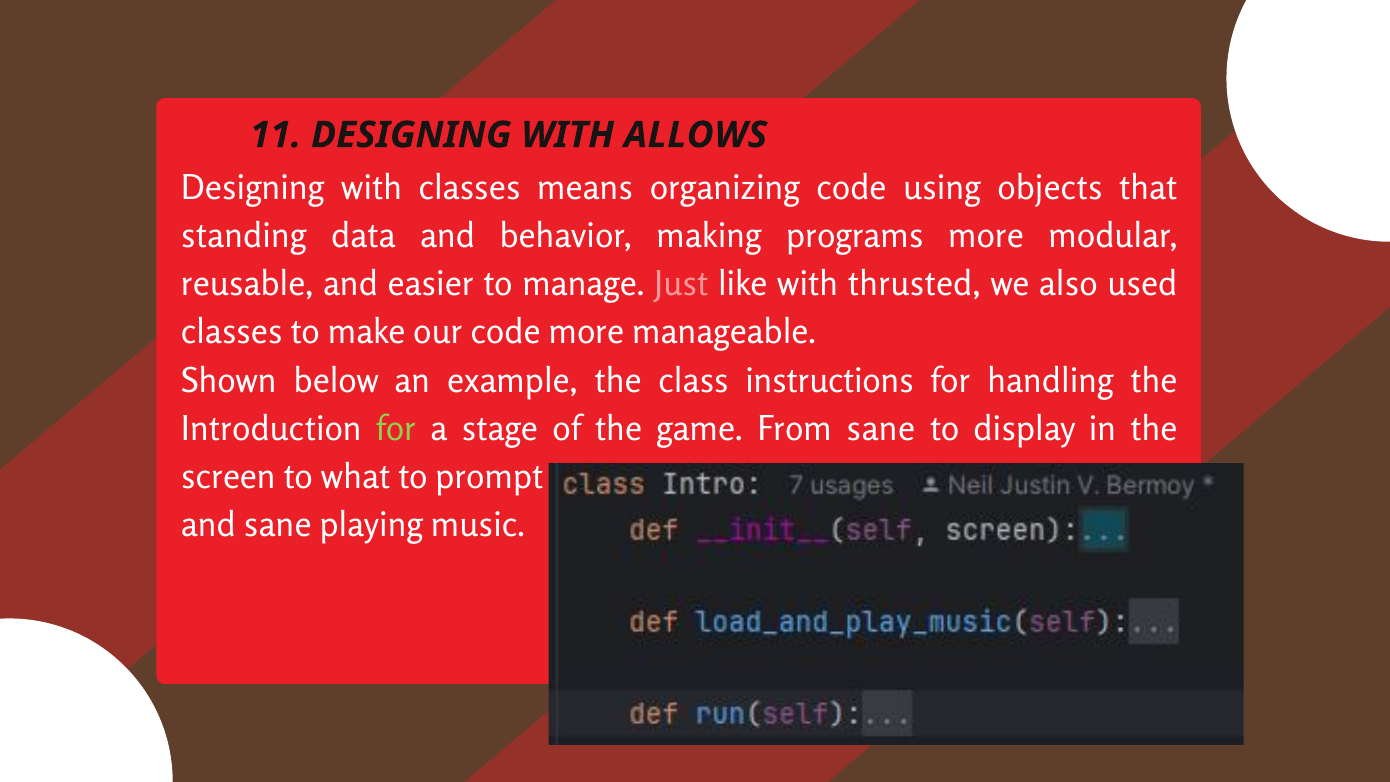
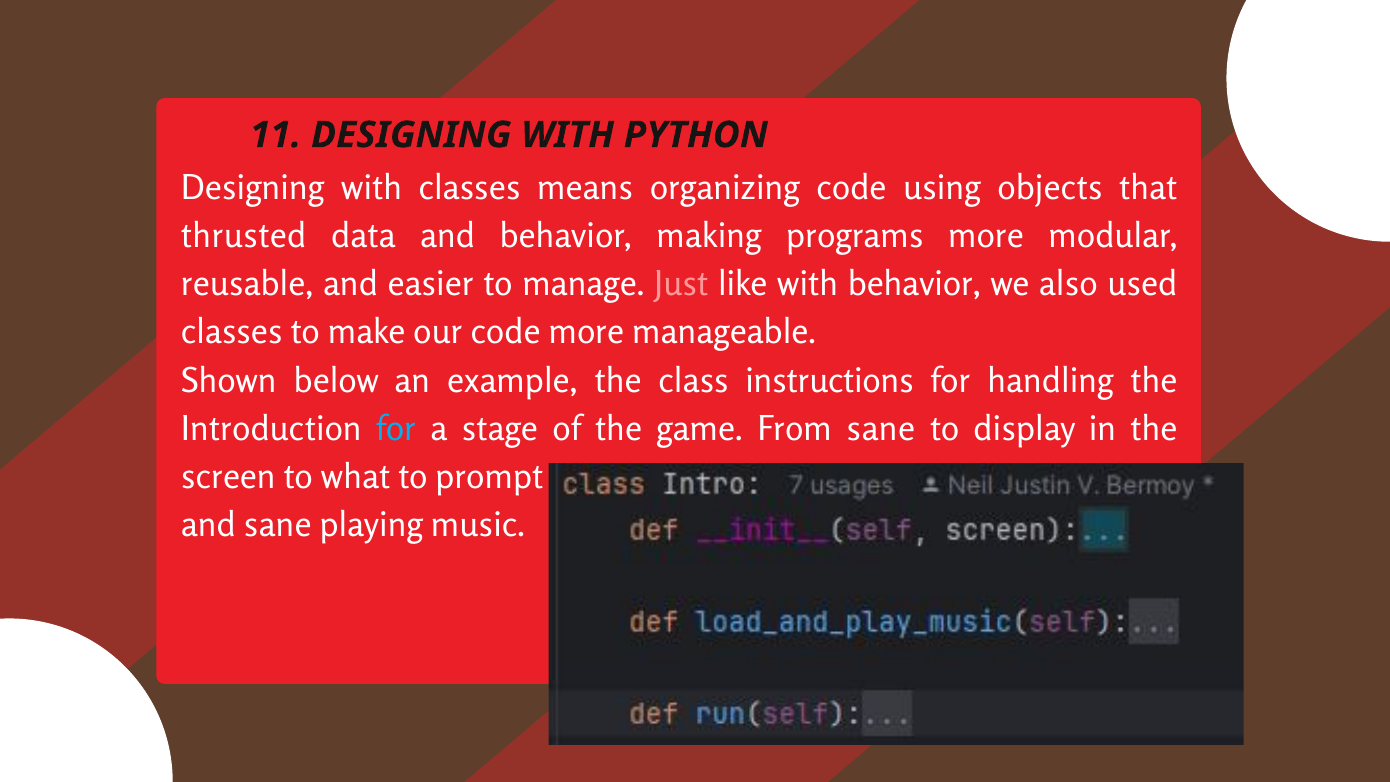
ALLOWS: ALLOWS -> PYTHON
standing: standing -> thrusted
with thrusted: thrusted -> behavior
for at (396, 429) colour: light green -> light blue
